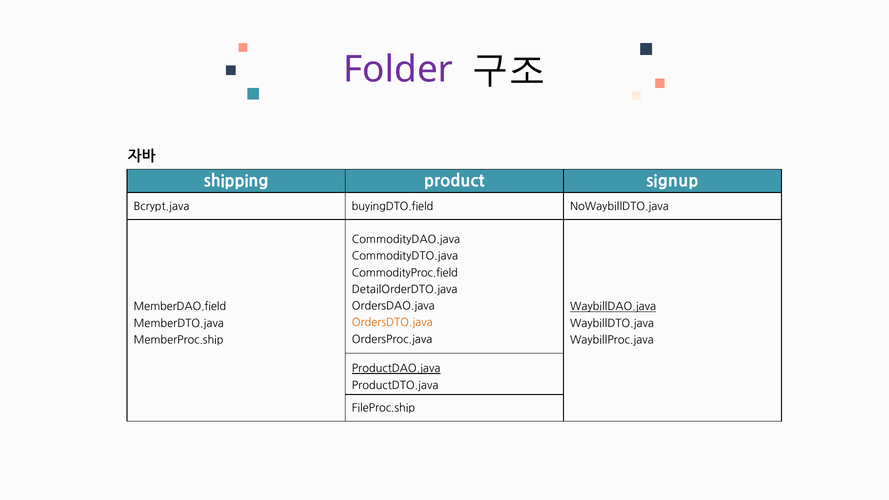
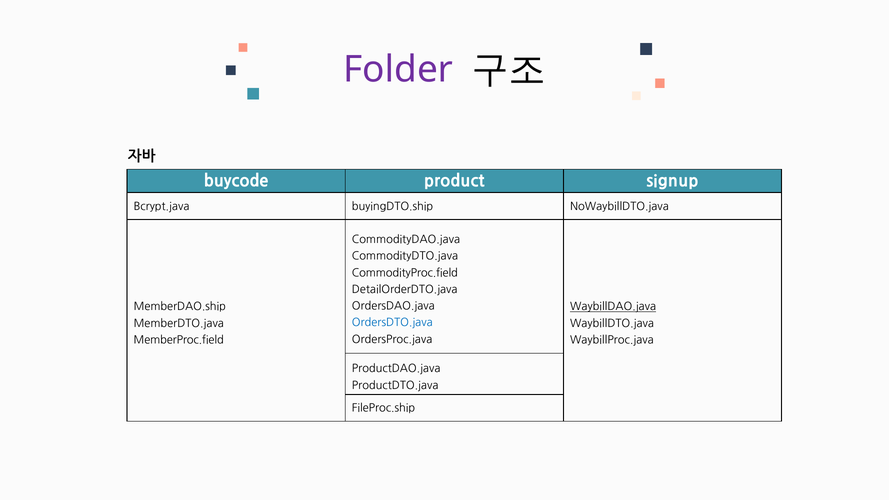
shipping: shipping -> buycode
buyingDTO.field: buyingDTO.field -> buyingDTO.ship
MemberDAO.field: MemberDAO.field -> MemberDAO.ship
OrdersDTO.java colour: orange -> blue
MemberProc.ship: MemberProc.ship -> MemberProc.field
ProductDAO.java underline: present -> none
